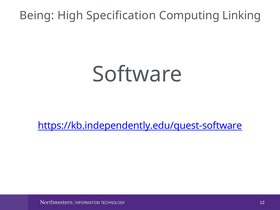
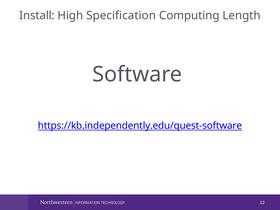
Being: Being -> Install
Linking: Linking -> Length
